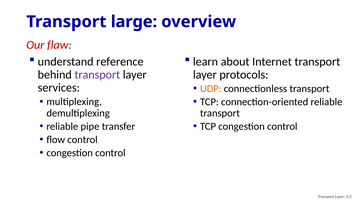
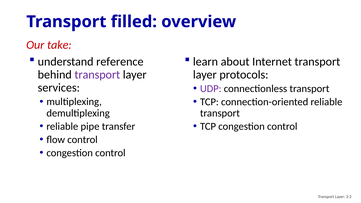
large: large -> filled
flaw: flaw -> take
UDP colour: orange -> purple
